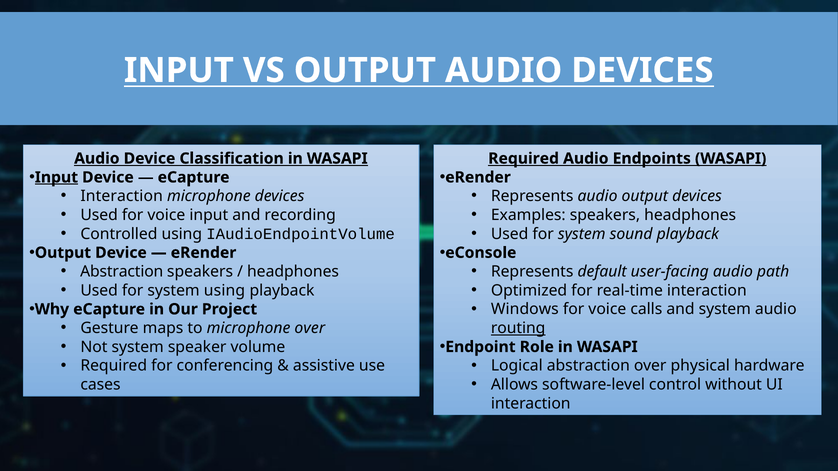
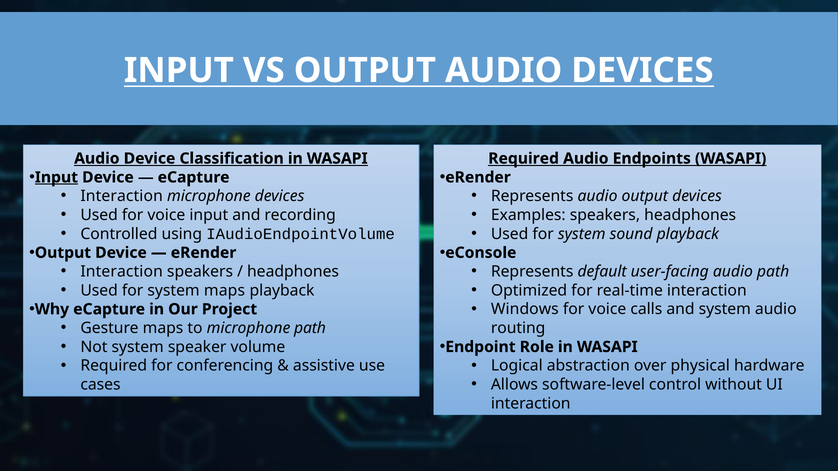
Abstraction at (122, 272): Abstraction -> Interaction
system using: using -> maps
microphone over: over -> path
routing underline: present -> none
